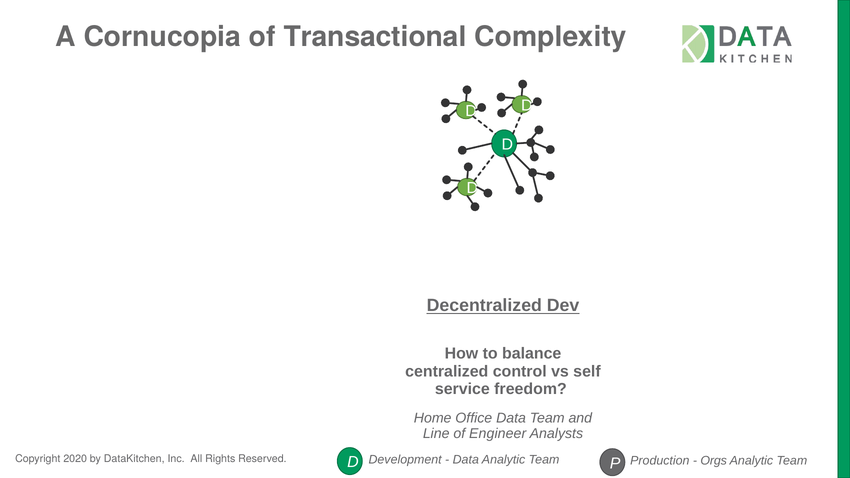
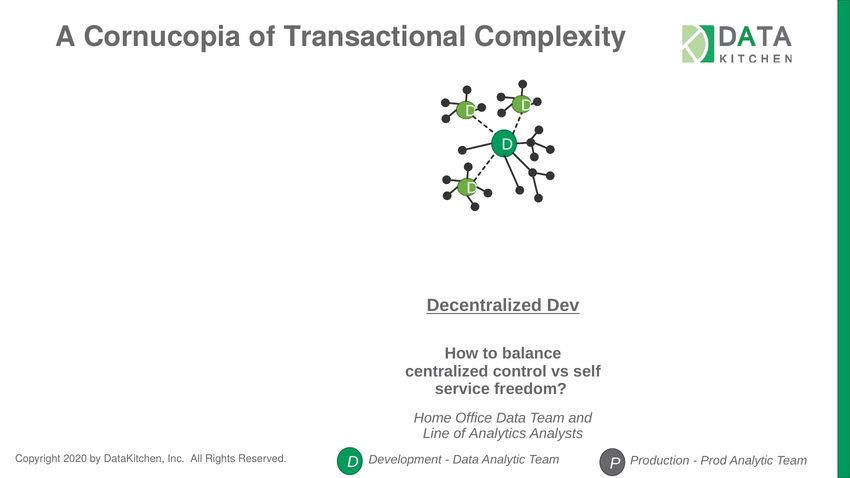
of Engineer: Engineer -> Analytics
Orgs at (714, 461): Orgs -> Prod
